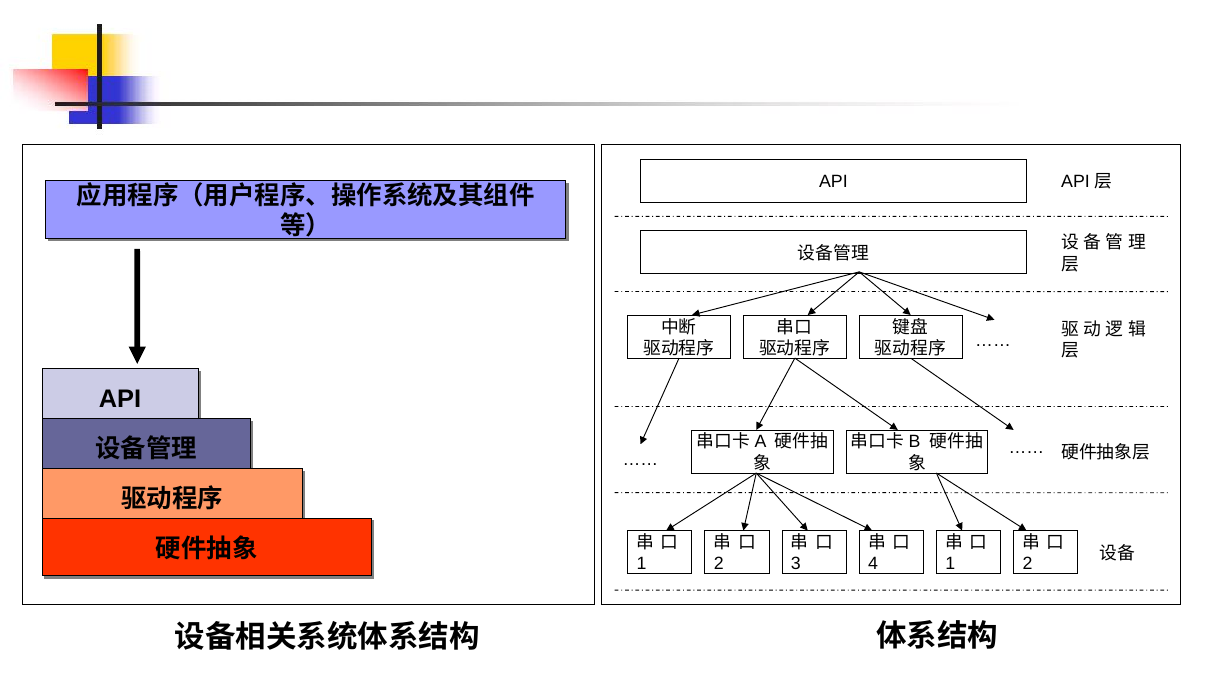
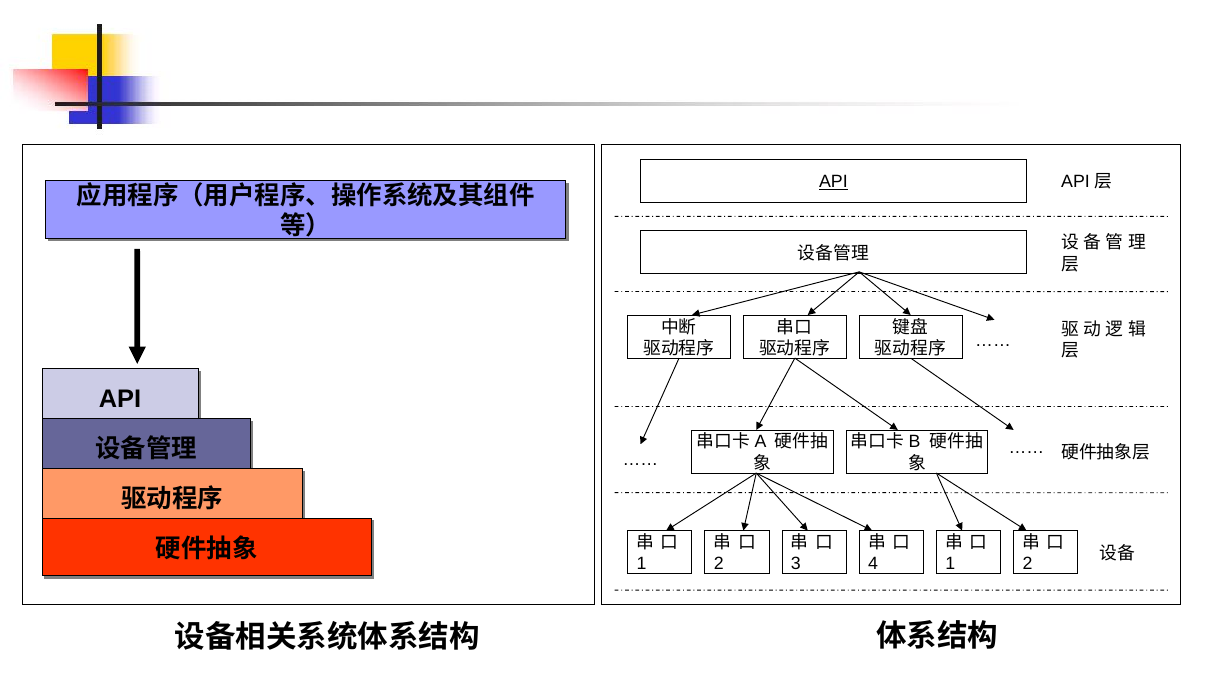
API at (833, 182) underline: none -> present
